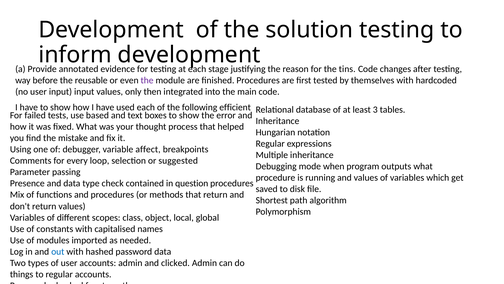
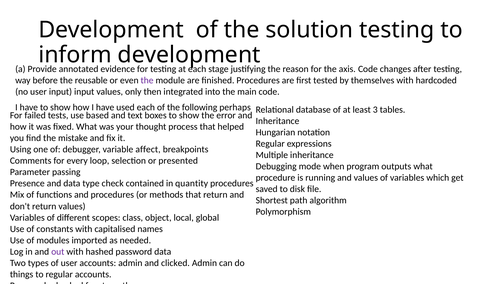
tins: tins -> axis
efficient: efficient -> perhaps
suggested: suggested -> presented
in question: question -> quantity
out colour: blue -> purple
